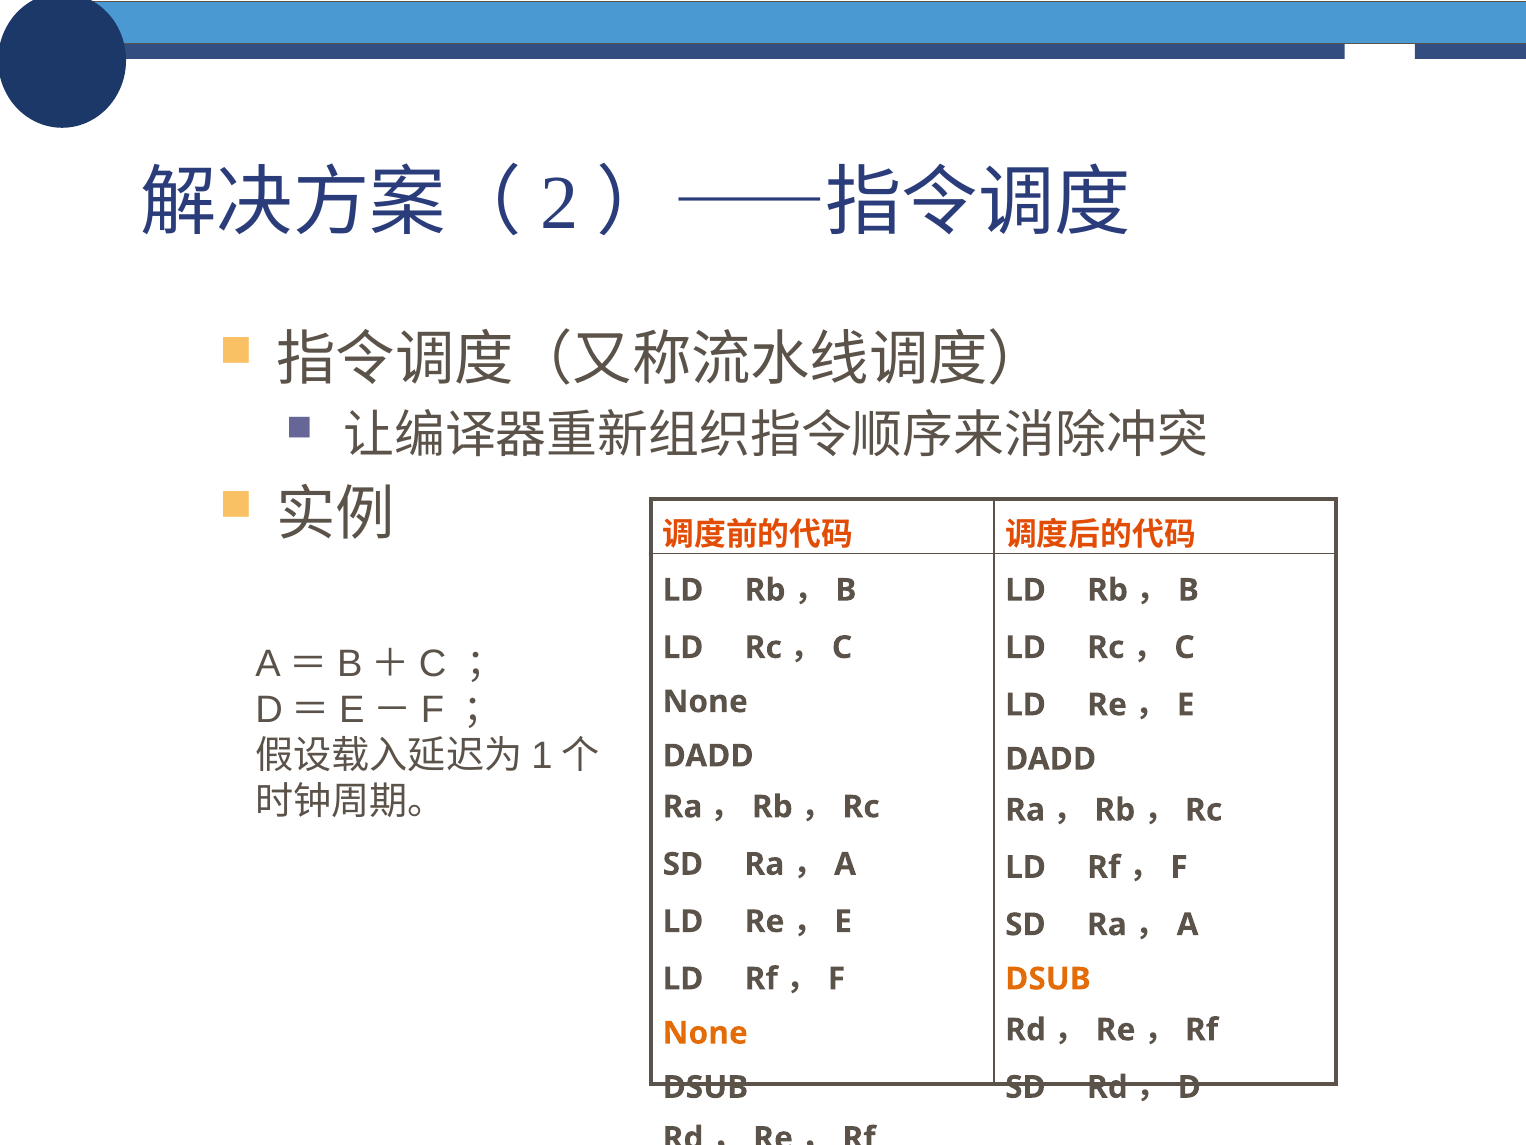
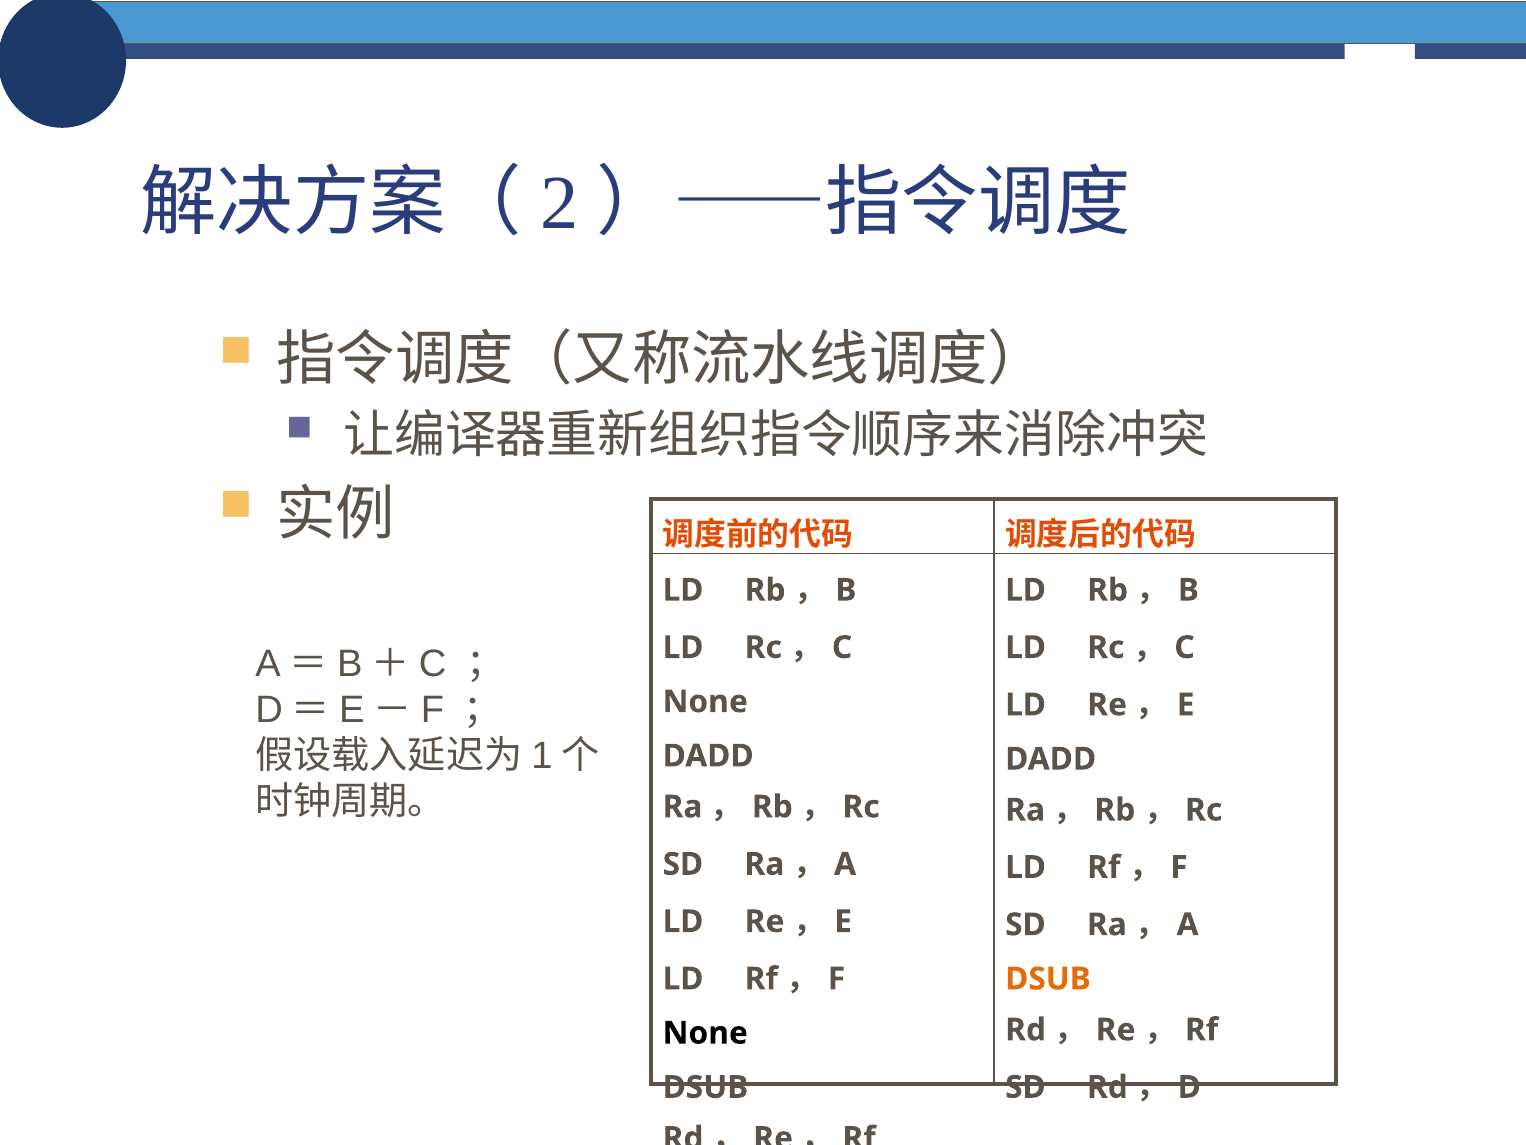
None at (705, 1033) colour: orange -> black
